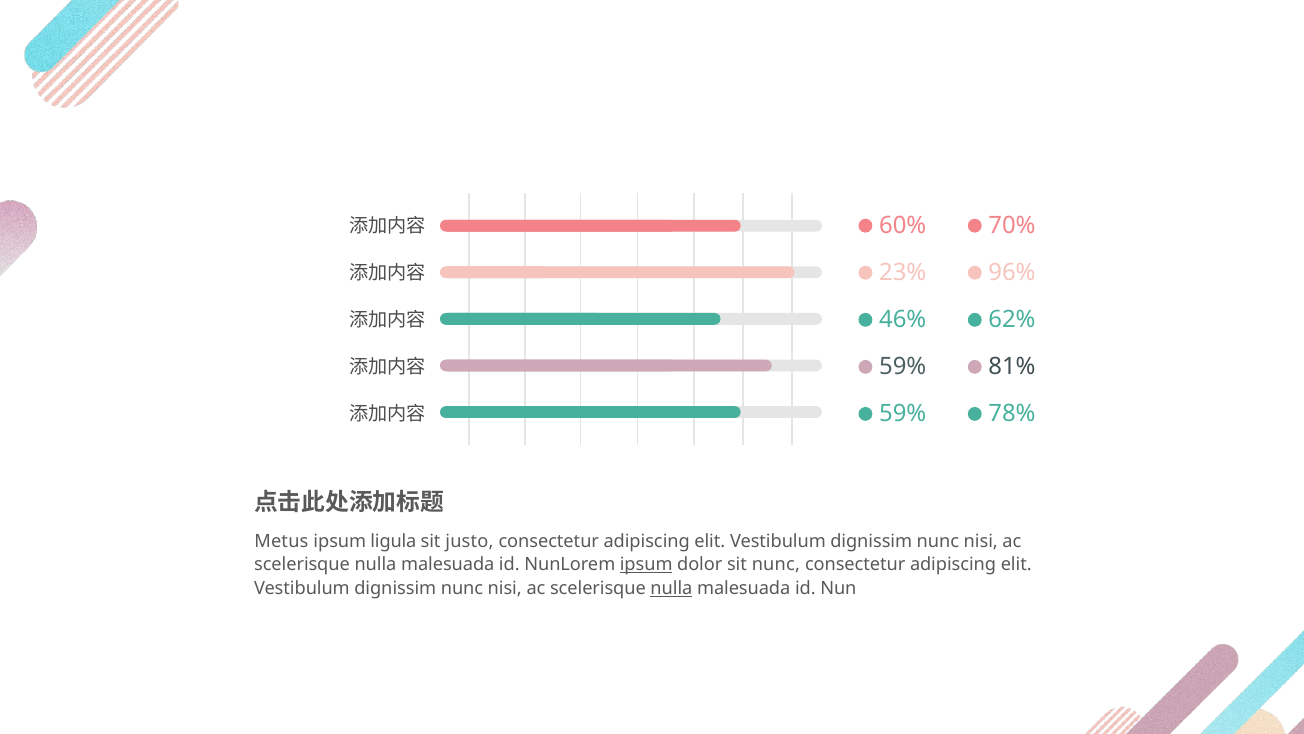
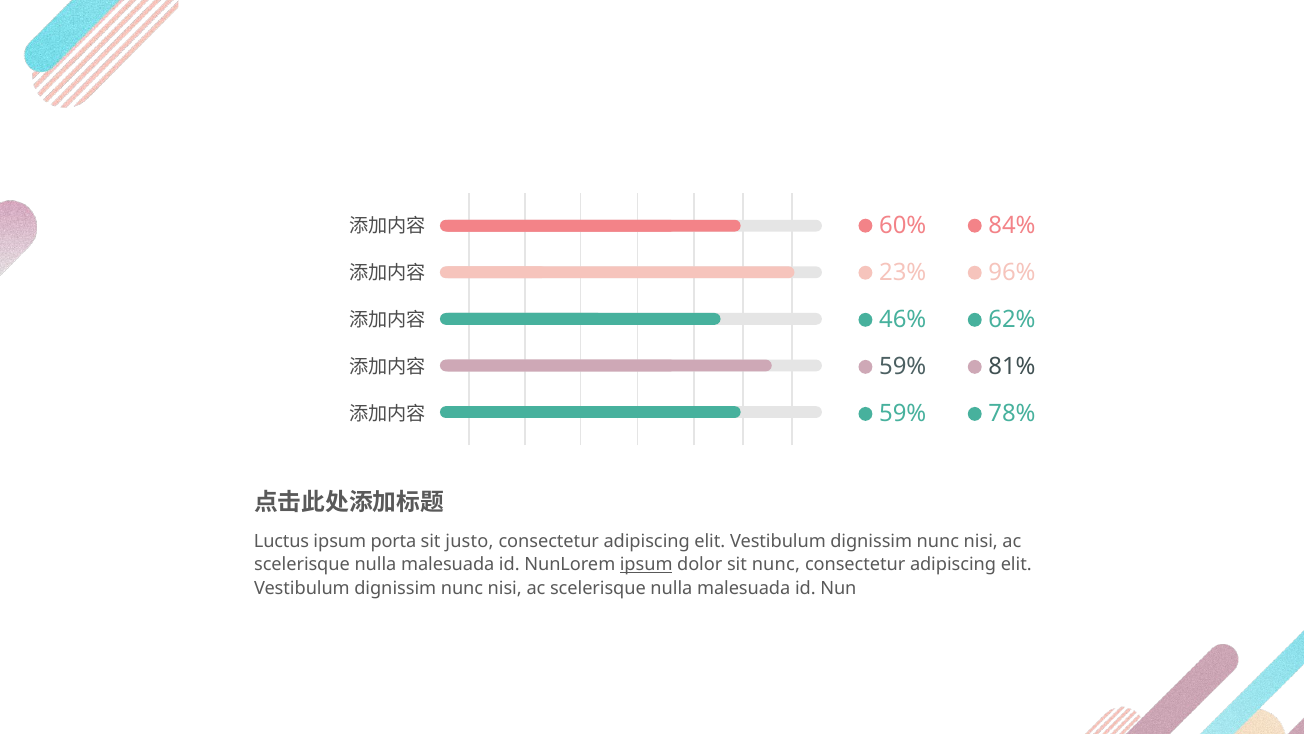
70%: 70% -> 84%
Metus: Metus -> Luctus
ligula: ligula -> porta
nulla at (671, 588) underline: present -> none
